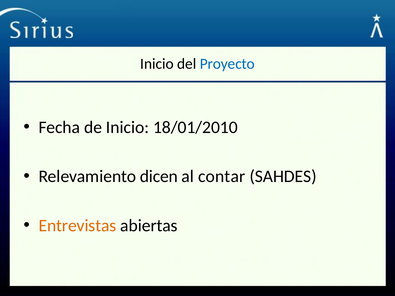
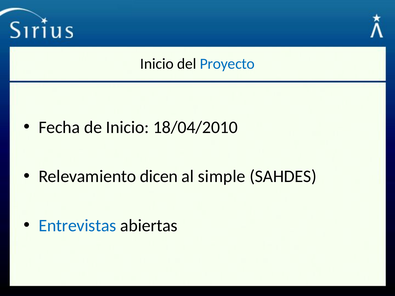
18/01/2010: 18/01/2010 -> 18/04/2010
contar: contar -> simple
Entrevistas colour: orange -> blue
